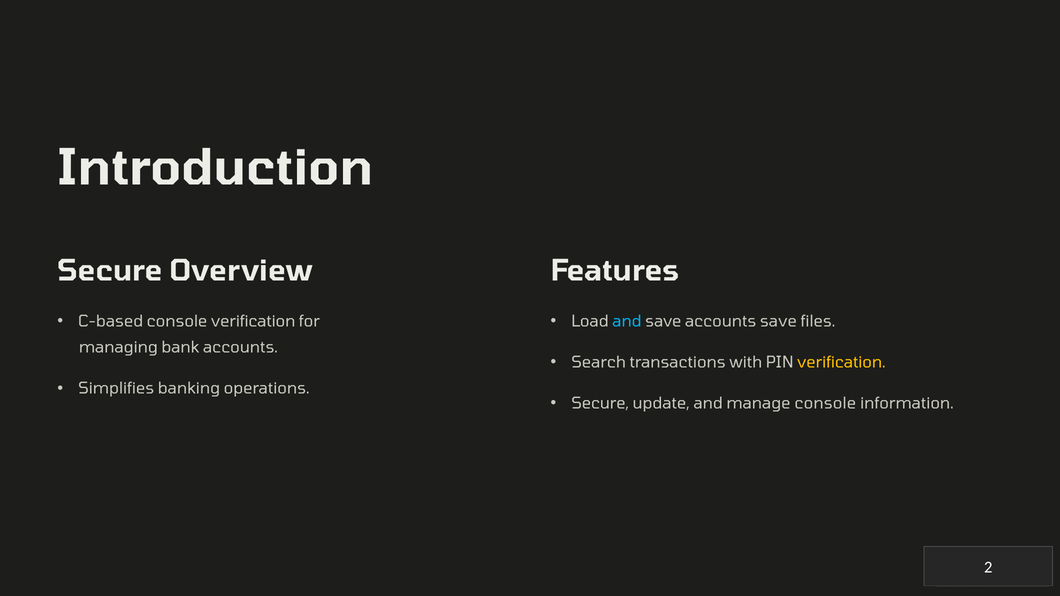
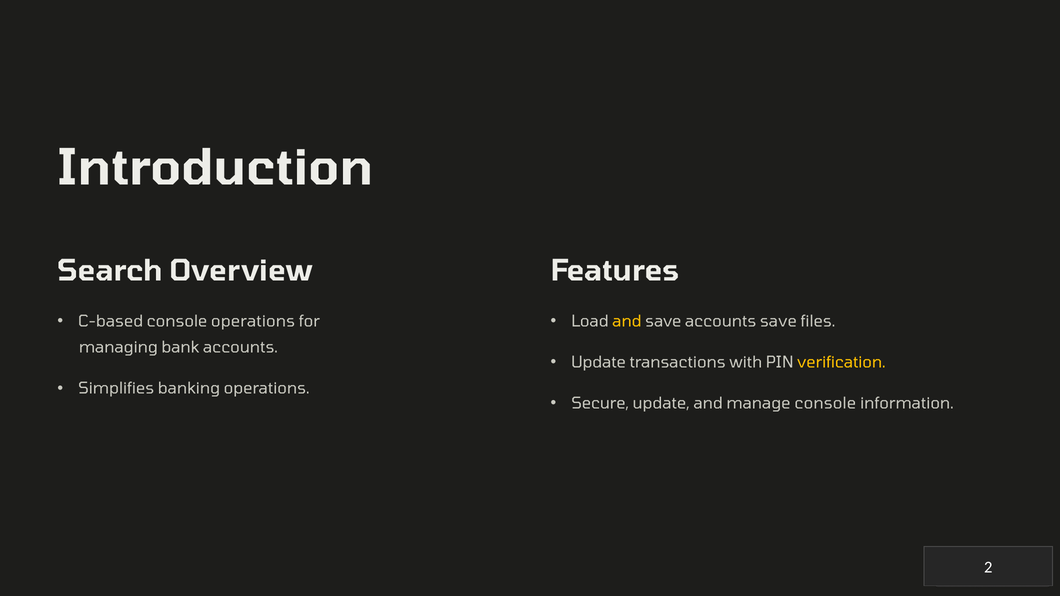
Secure at (110, 271): Secure -> Search
console verification: verification -> operations
and at (627, 321) colour: light blue -> yellow
Search at (599, 363): Search -> Update
